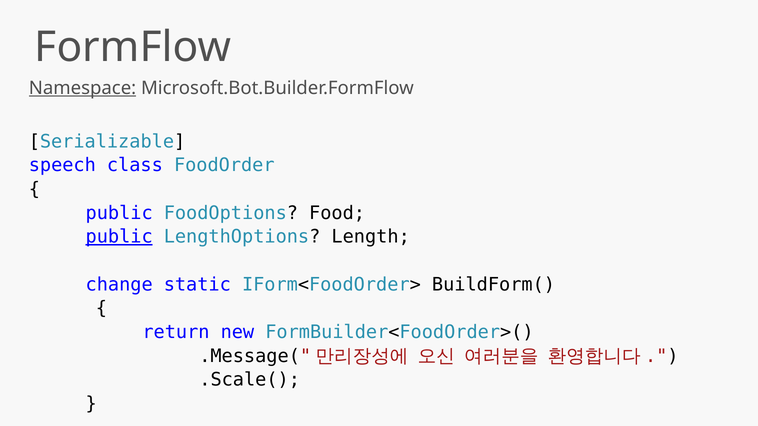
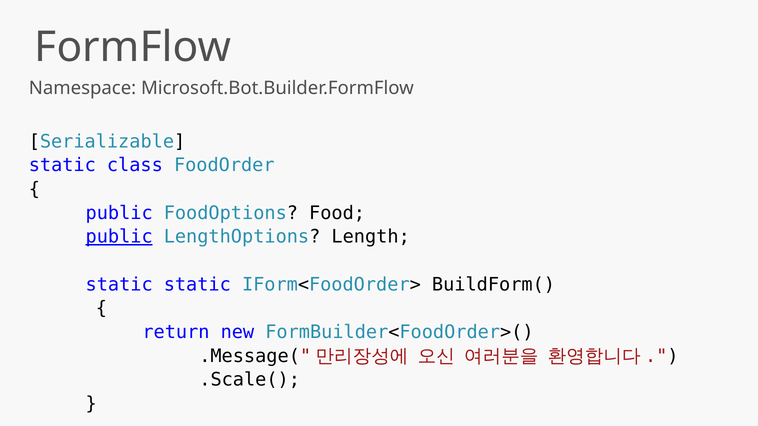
Namespace underline: present -> none
speech at (62, 165): speech -> static
change at (119, 285): change -> static
